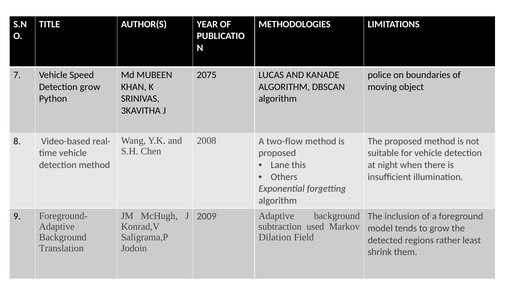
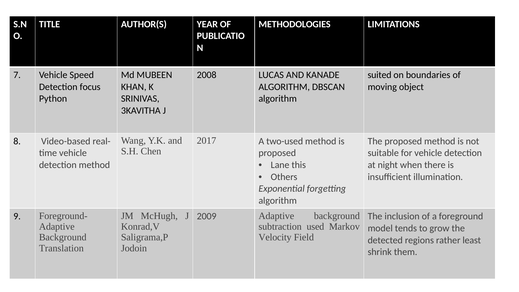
2075: 2075 -> 2008
police: police -> suited
Detection grow: grow -> focus
2008: 2008 -> 2017
two-flow: two-flow -> two-used
Dilation: Dilation -> Velocity
